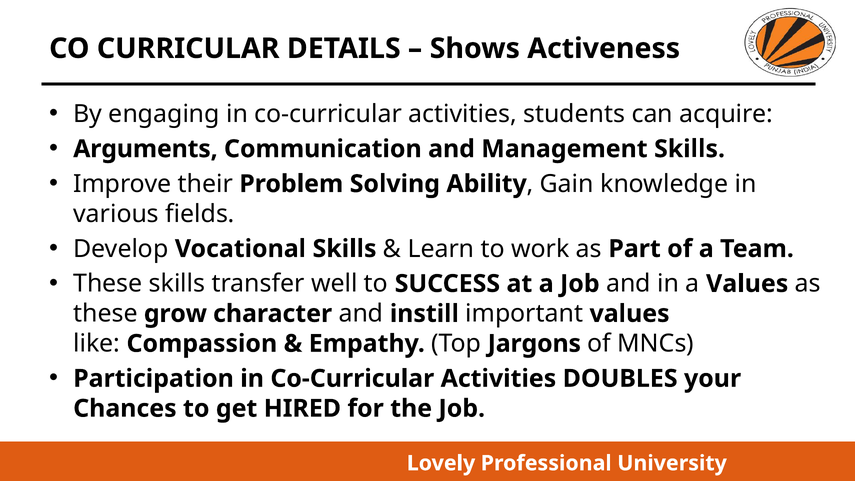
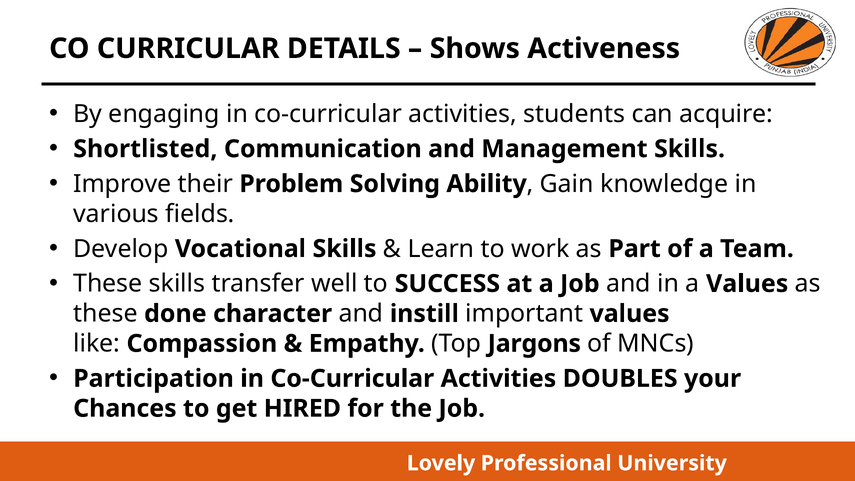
Arguments: Arguments -> Shortlisted
grow: grow -> done
